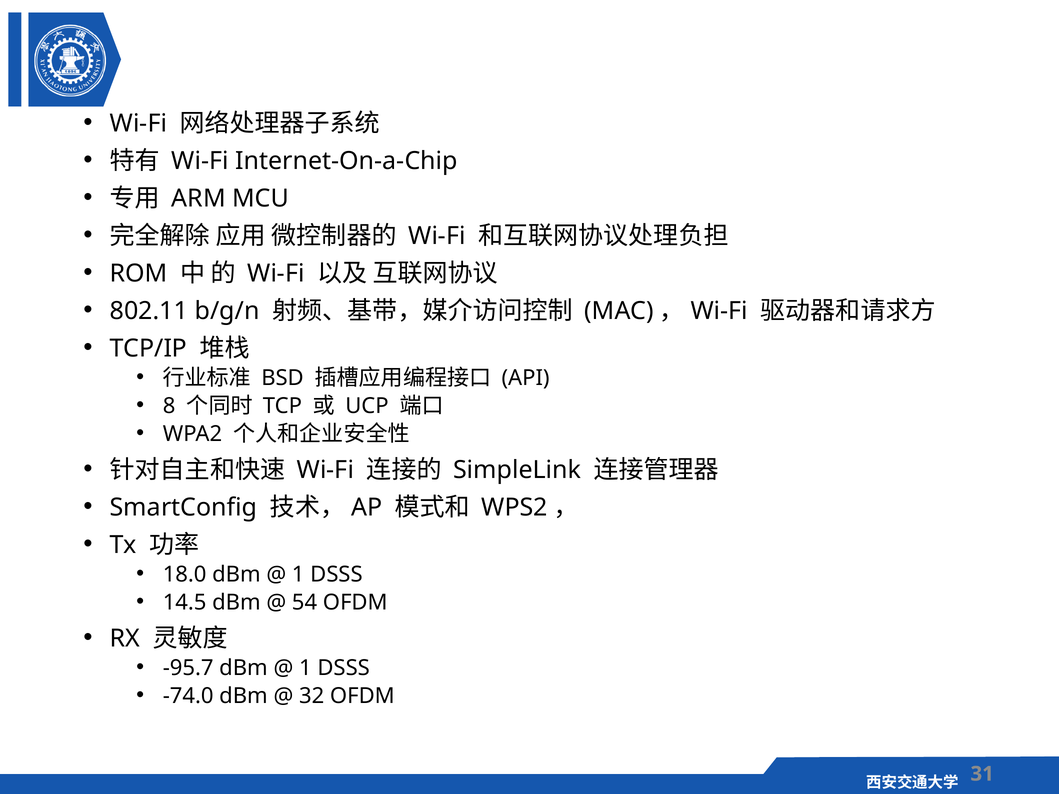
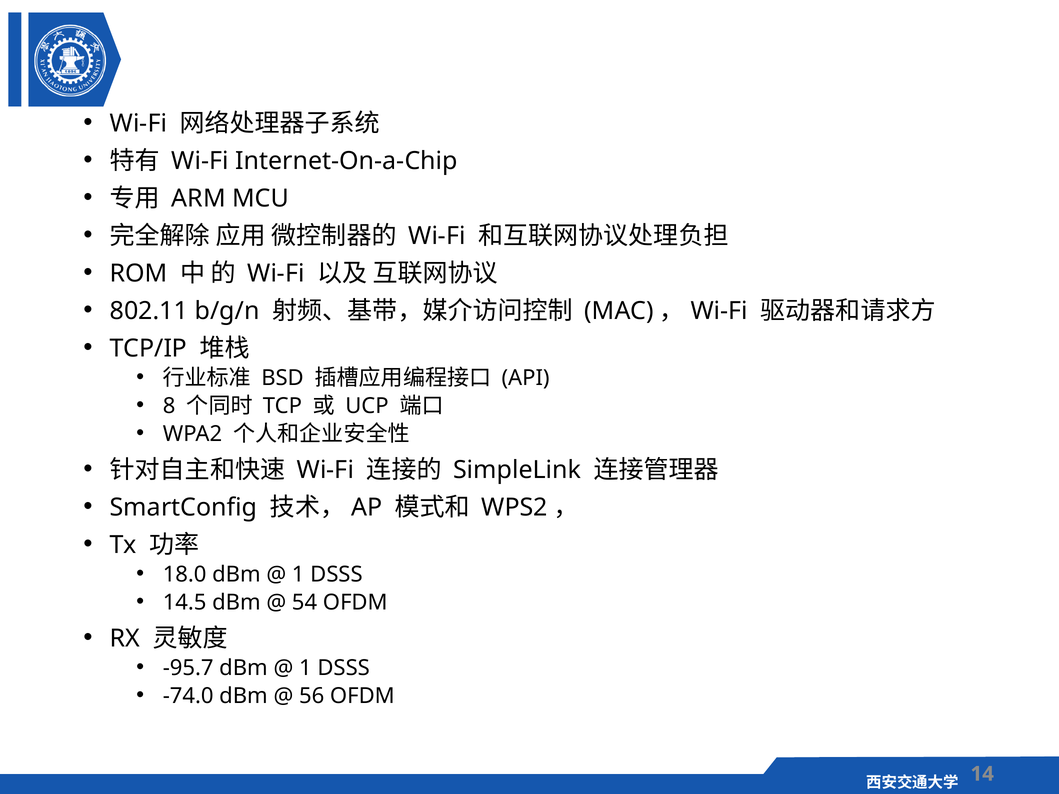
32: 32 -> 56
31: 31 -> 14
